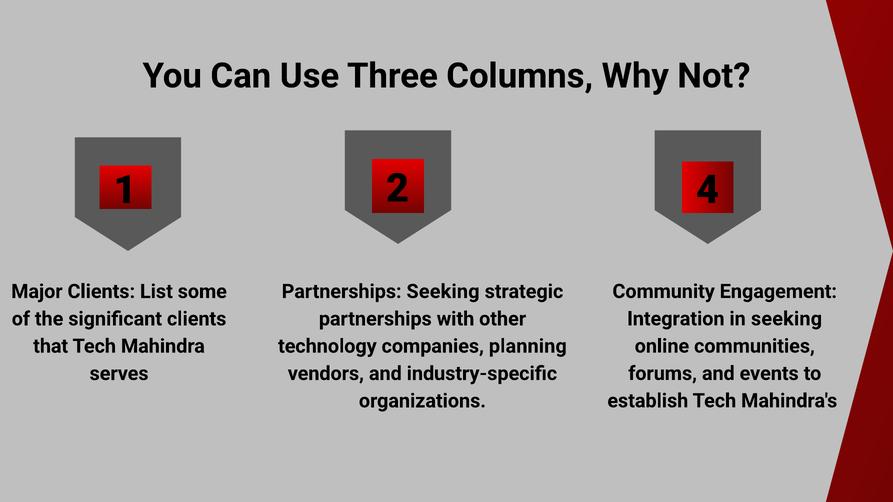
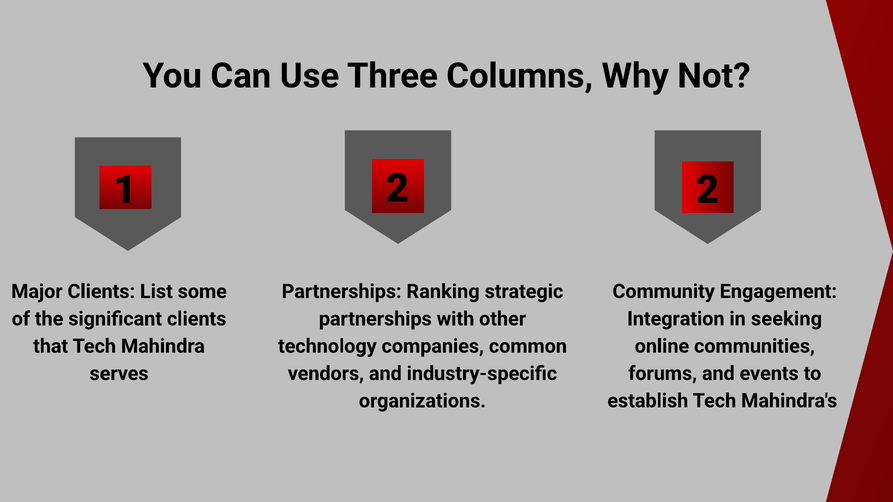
1 4: 4 -> 2
Partnerships Seeking: Seeking -> Ranking
planning: planning -> common
